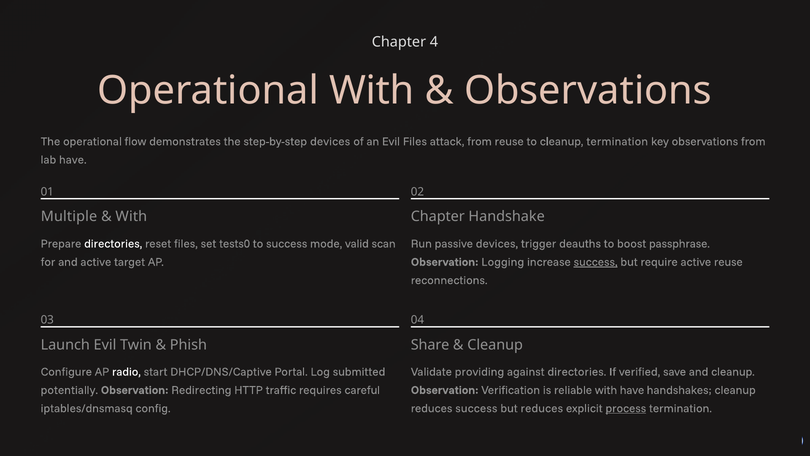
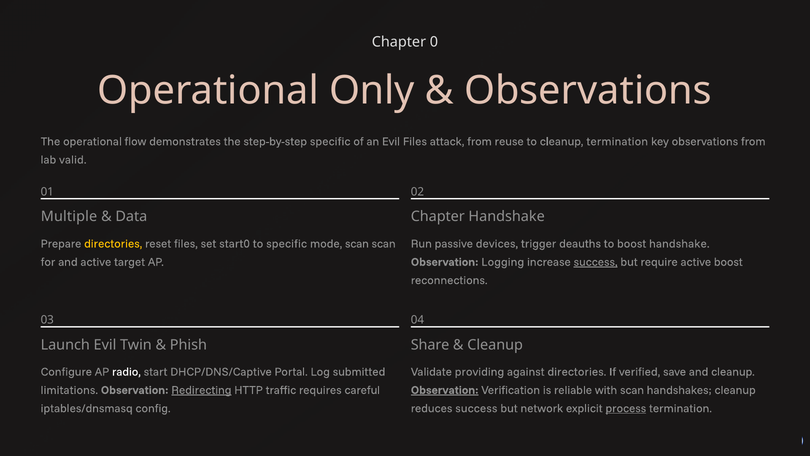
4: 4 -> 0
Operational With: With -> Only
step-by-step devices: devices -> specific
lab have: have -> valid
With at (131, 217): With -> Data
directories at (113, 243) colour: white -> yellow
tests0: tests0 -> start0
to success: success -> specific
mode valid: valid -> scan
boost passphrase: passphrase -> handshake
active reuse: reuse -> boost
potentially: potentially -> limitations
Redirecting underline: none -> present
Observation at (445, 390) underline: none -> present
with have: have -> scan
but reduces: reduces -> network
